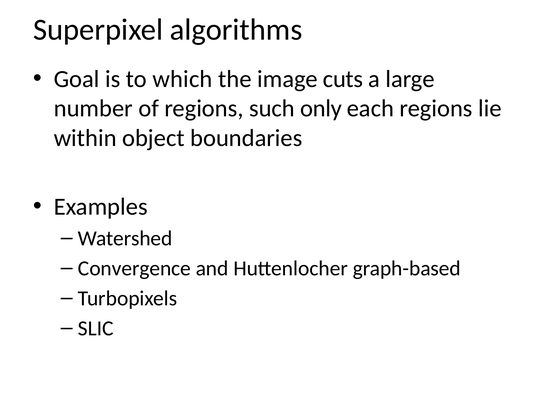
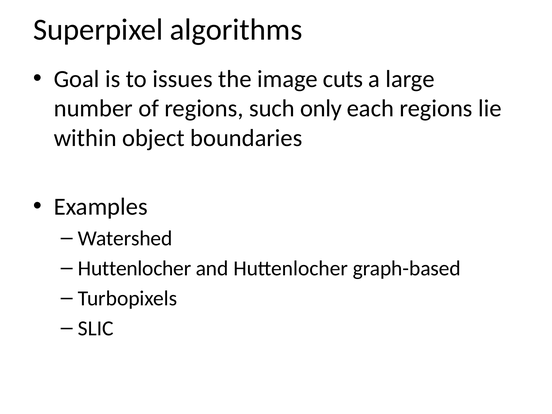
which: which -> issues
Convergence at (134, 268): Convergence -> Huttenlocher
